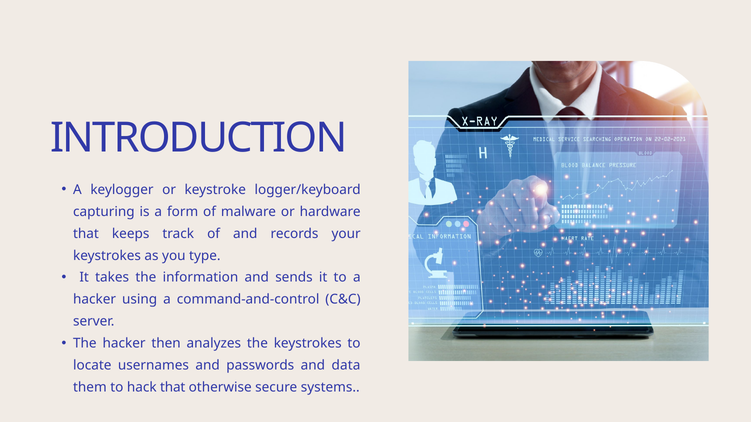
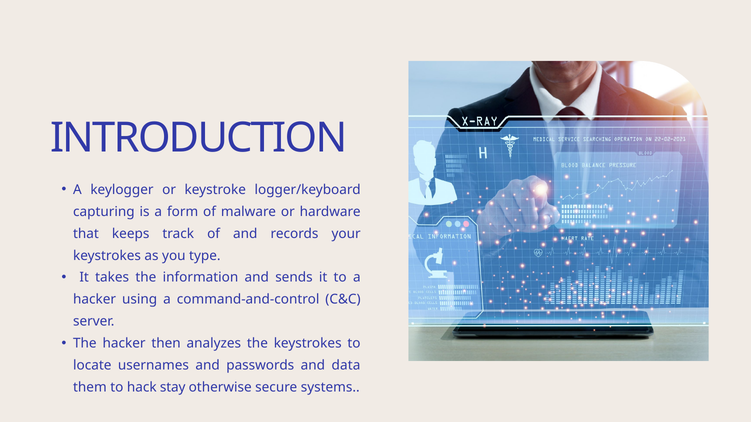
hack that: that -> stay
